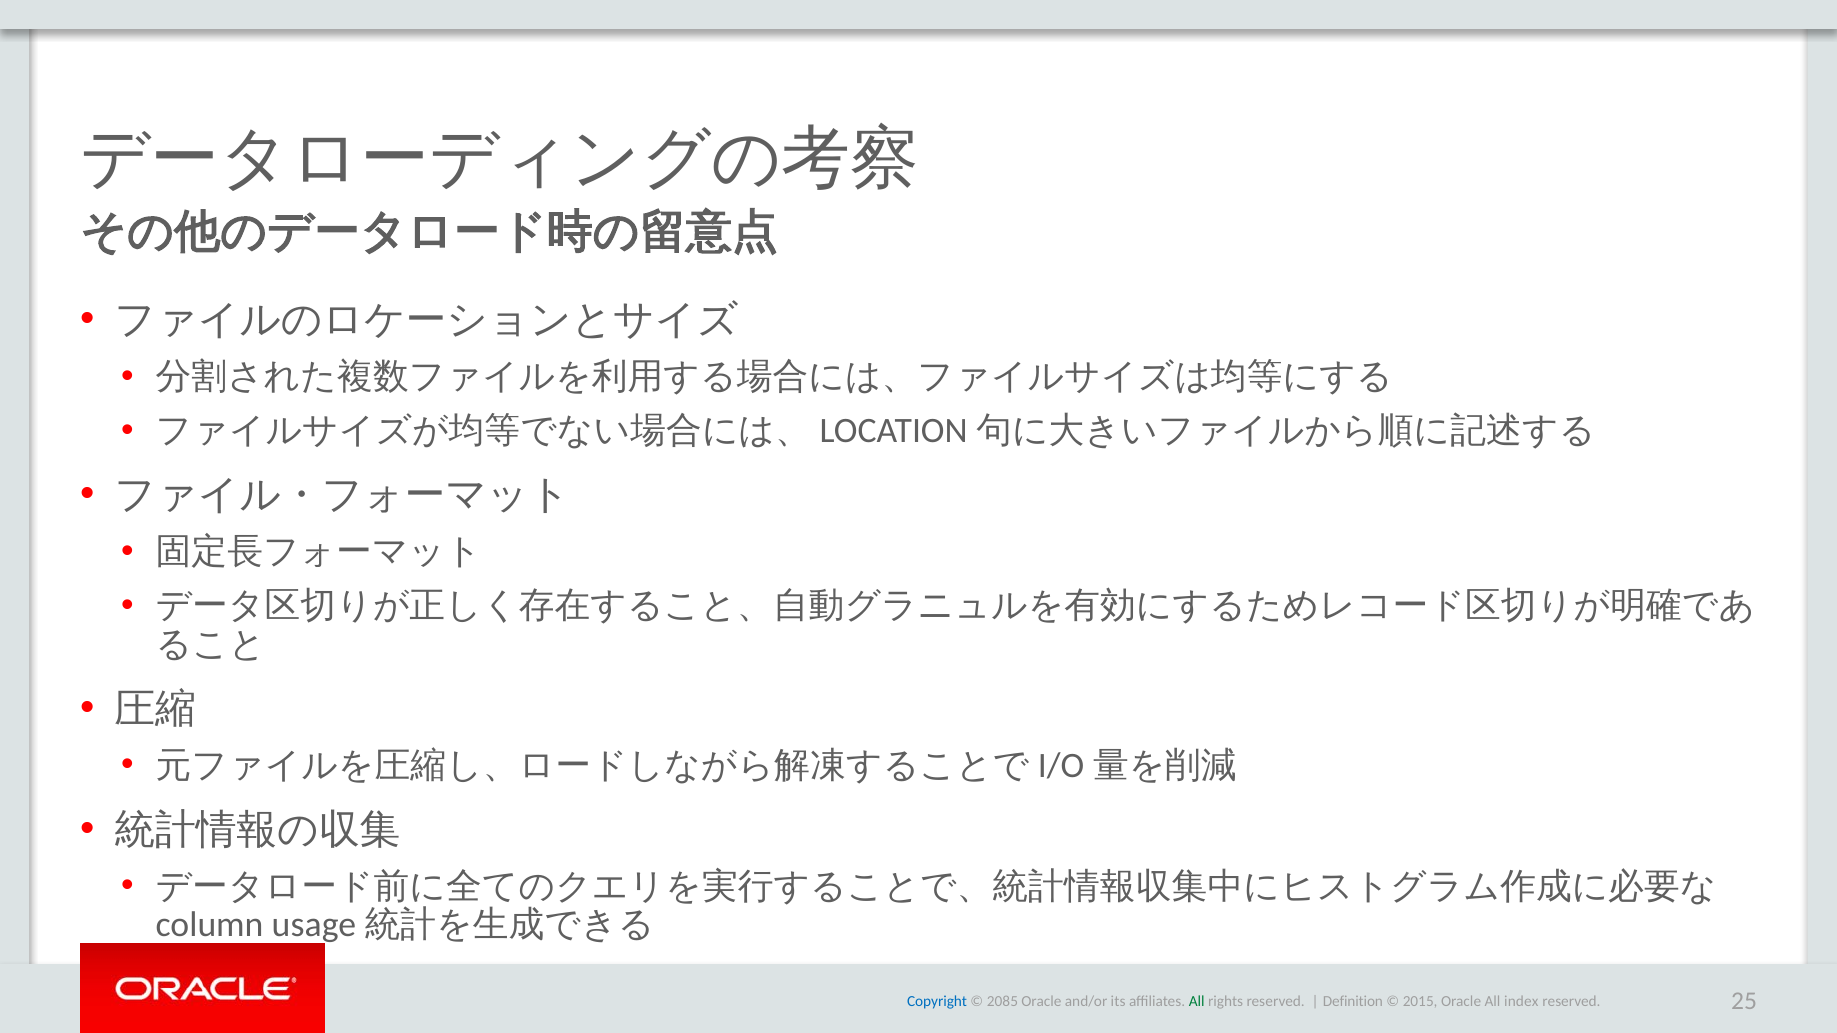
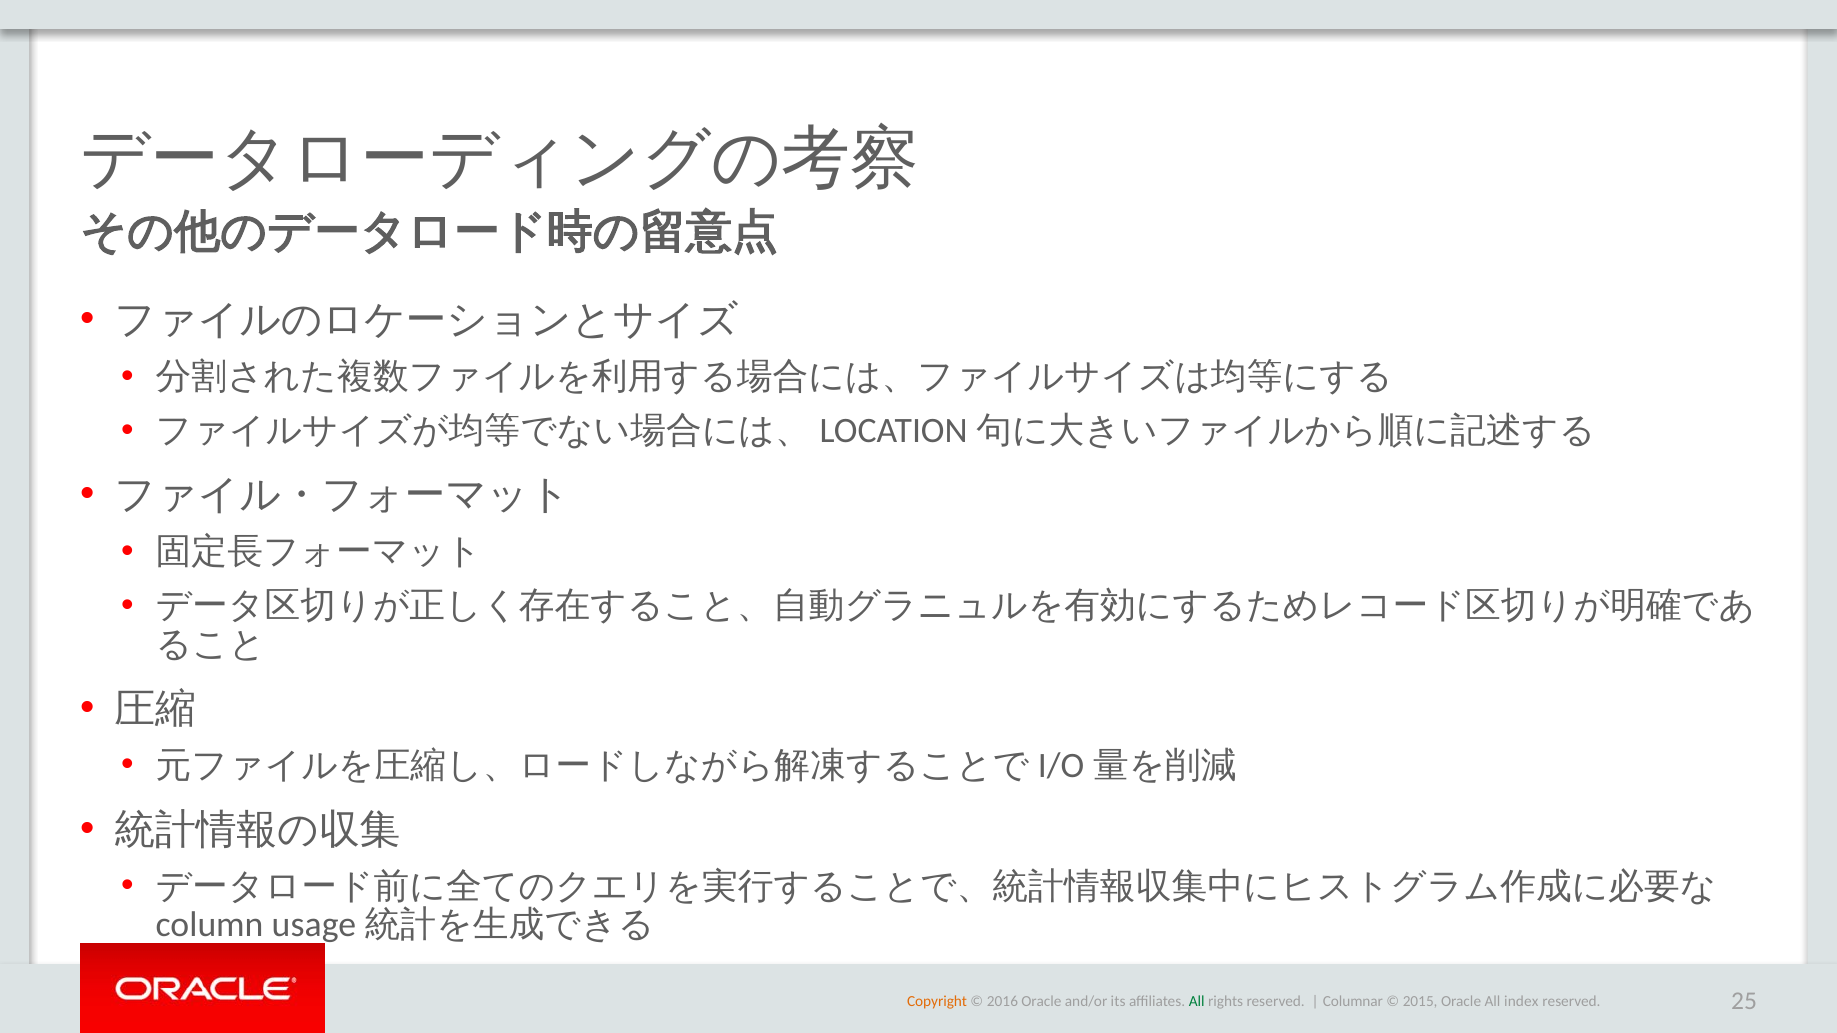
Copyright colour: blue -> orange
2085: 2085 -> 2016
Definition: Definition -> Columnar
